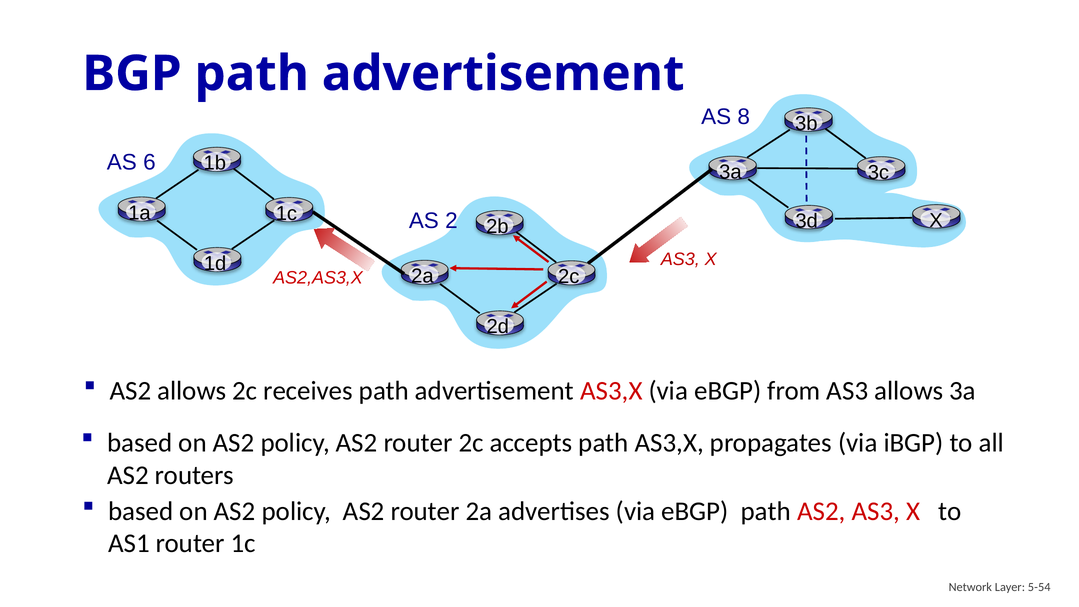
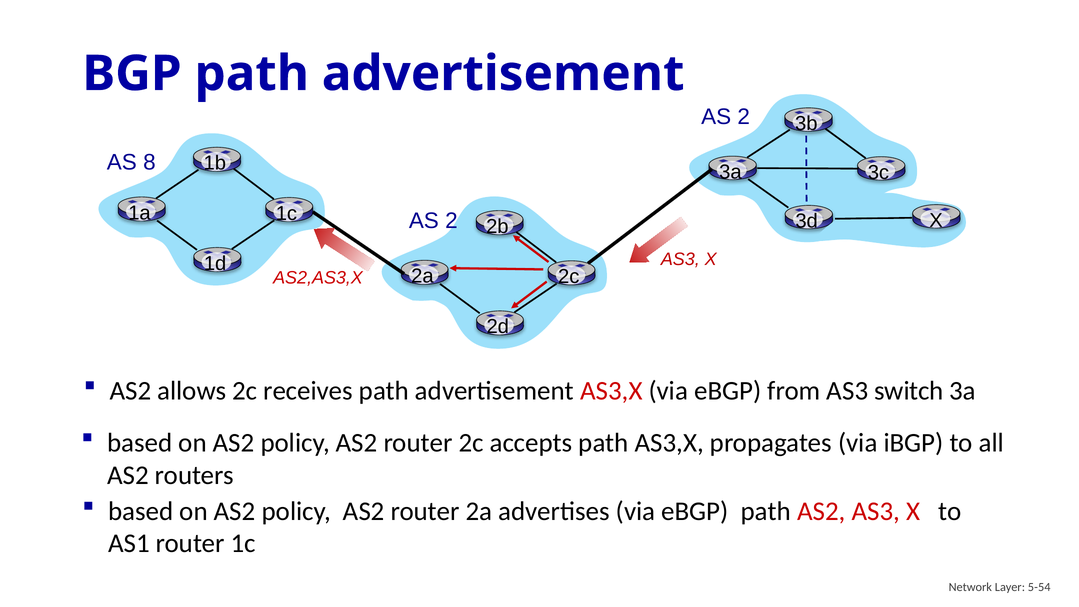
8 at (744, 117): 8 -> 2
6: 6 -> 8
AS3 allows: allows -> switch
